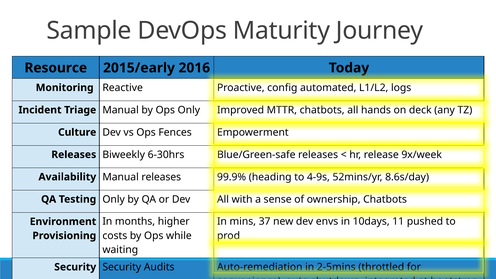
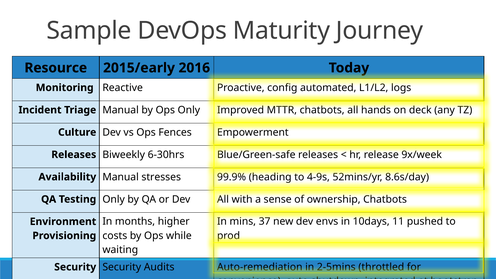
Manual releases: releases -> stresses
